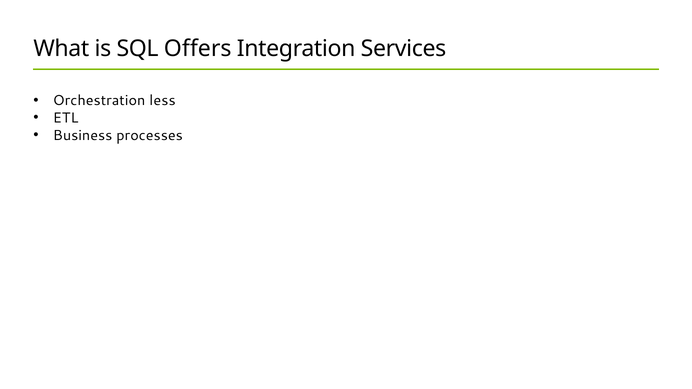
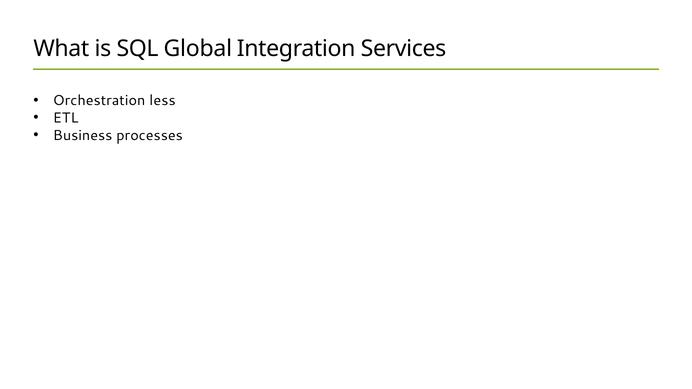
Offers: Offers -> Global
